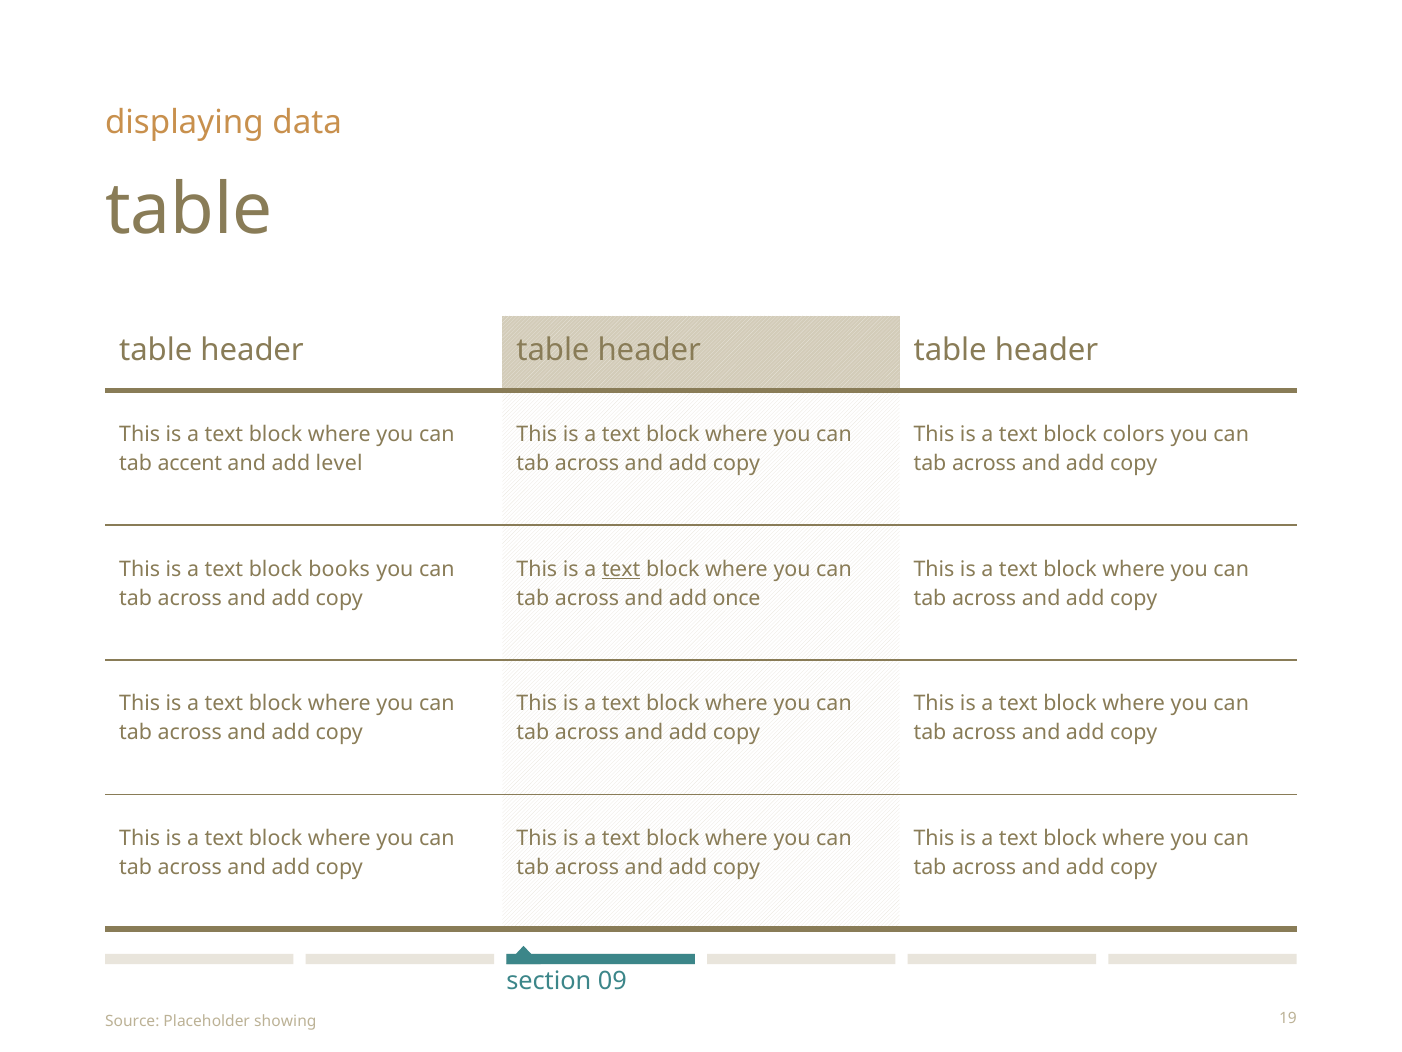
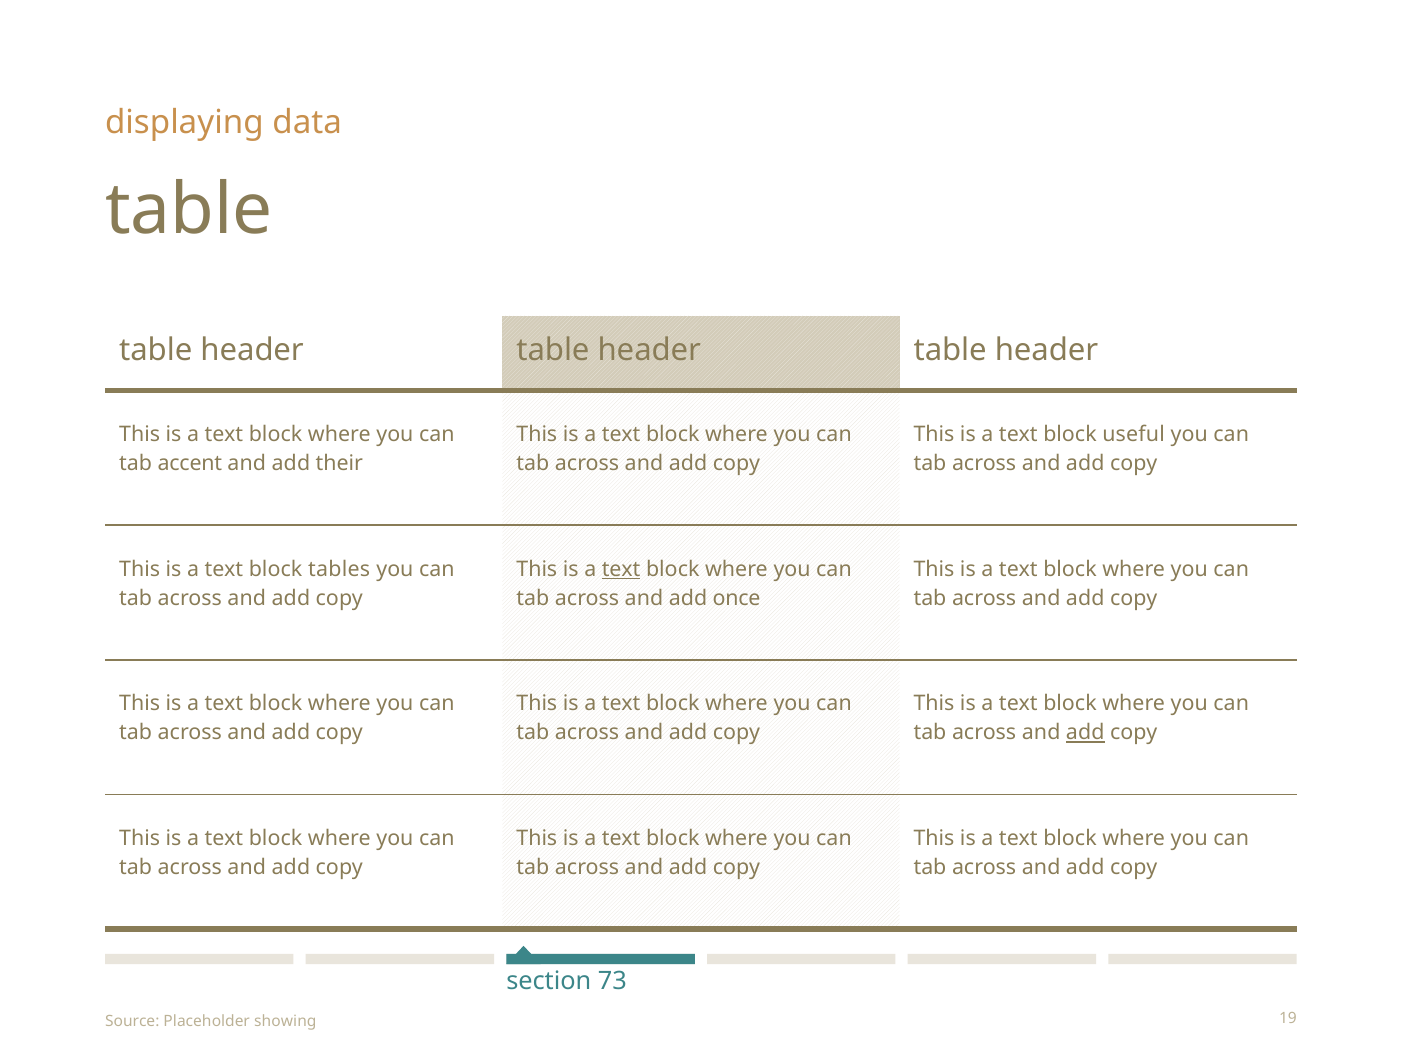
colors: colors -> useful
level: level -> their
books: books -> tables
add at (1085, 733) underline: none -> present
09: 09 -> 73
